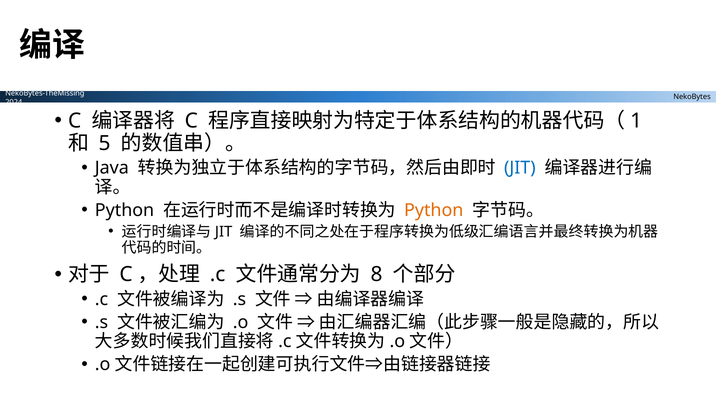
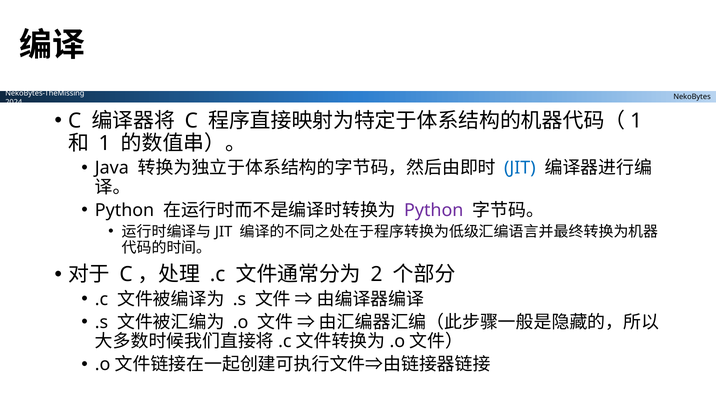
5 at (105, 144): 5 -> 1
Python at (434, 211) colour: orange -> purple
8: 8 -> 2
